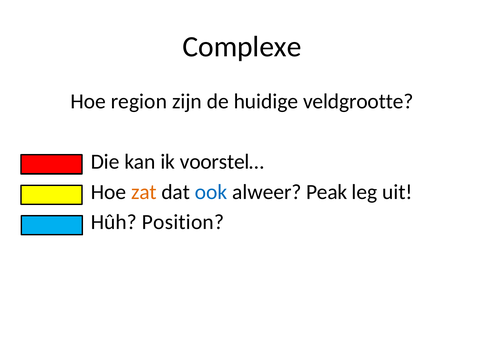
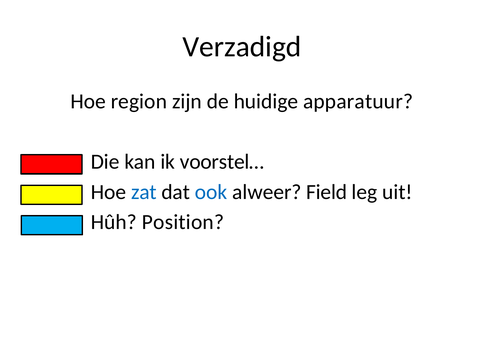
Complexe: Complexe -> Verzadigd
veldgrootte: veldgrootte -> apparatuur
zat colour: orange -> blue
Peak: Peak -> Field
